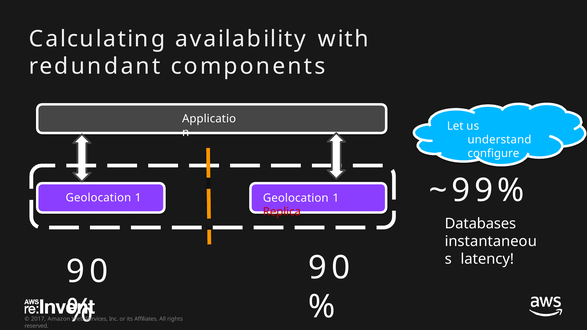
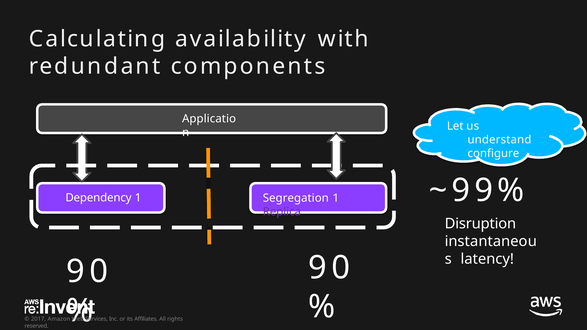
Geolocation at (98, 198): Geolocation -> Dependency
1 Geolocation: Geolocation -> Segregation
Replica colour: red -> purple
Databases: Databases -> Disruption
